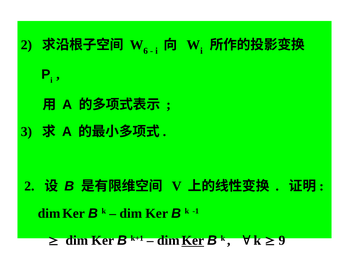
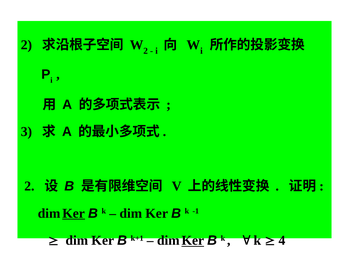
6 at (146, 51): 6 -> 2
Ker at (74, 213) underline: none -> present
9: 9 -> 4
